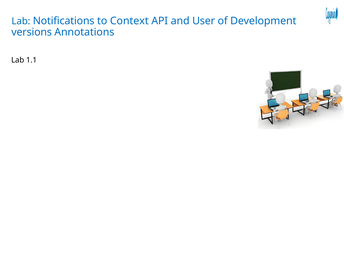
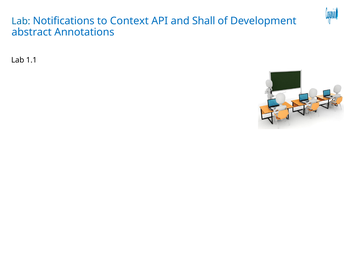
User: User -> Shall
versions: versions -> abstract
